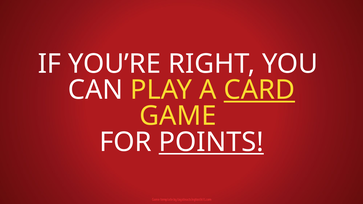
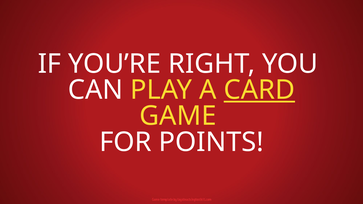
POINTS underline: present -> none
